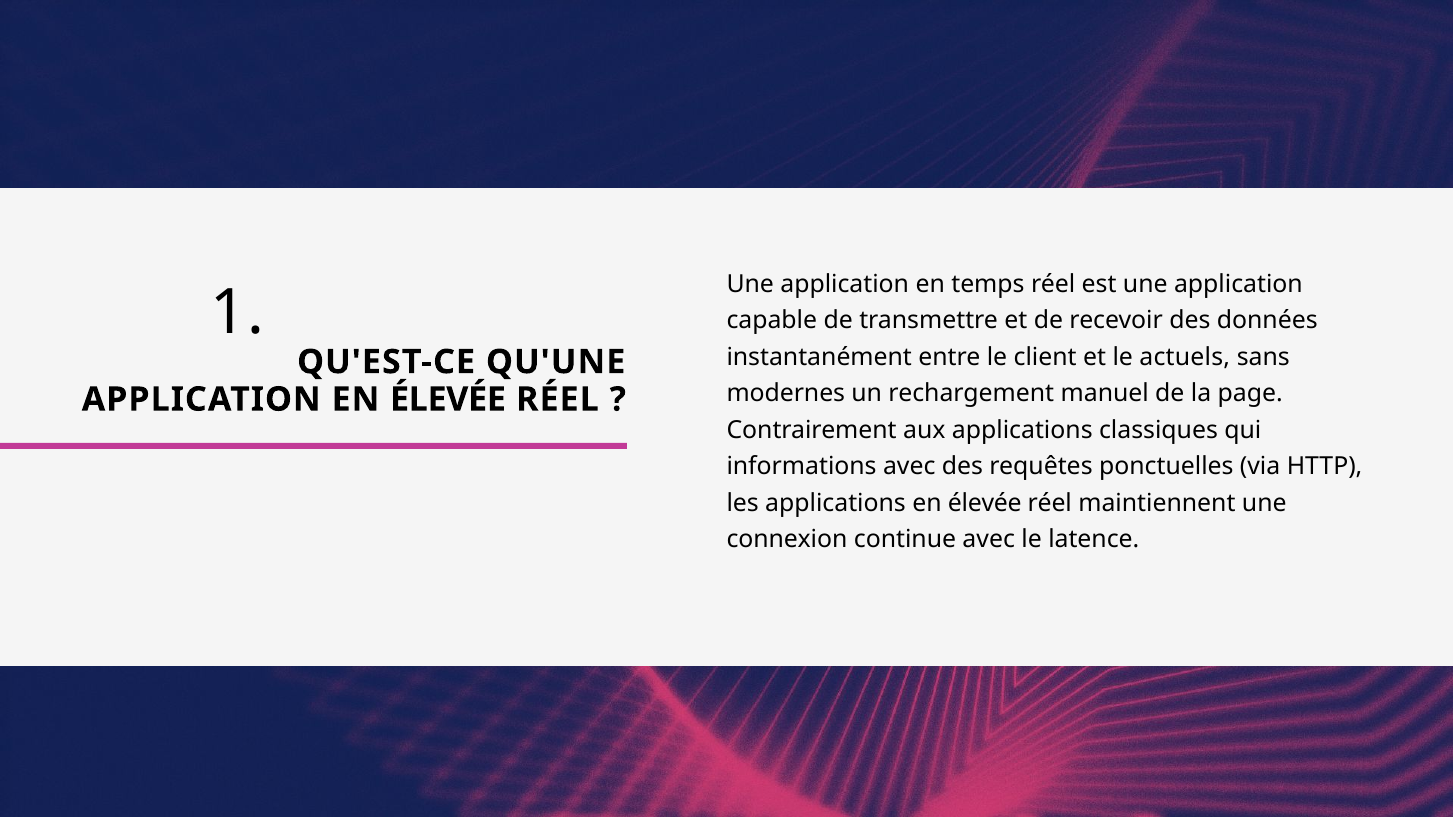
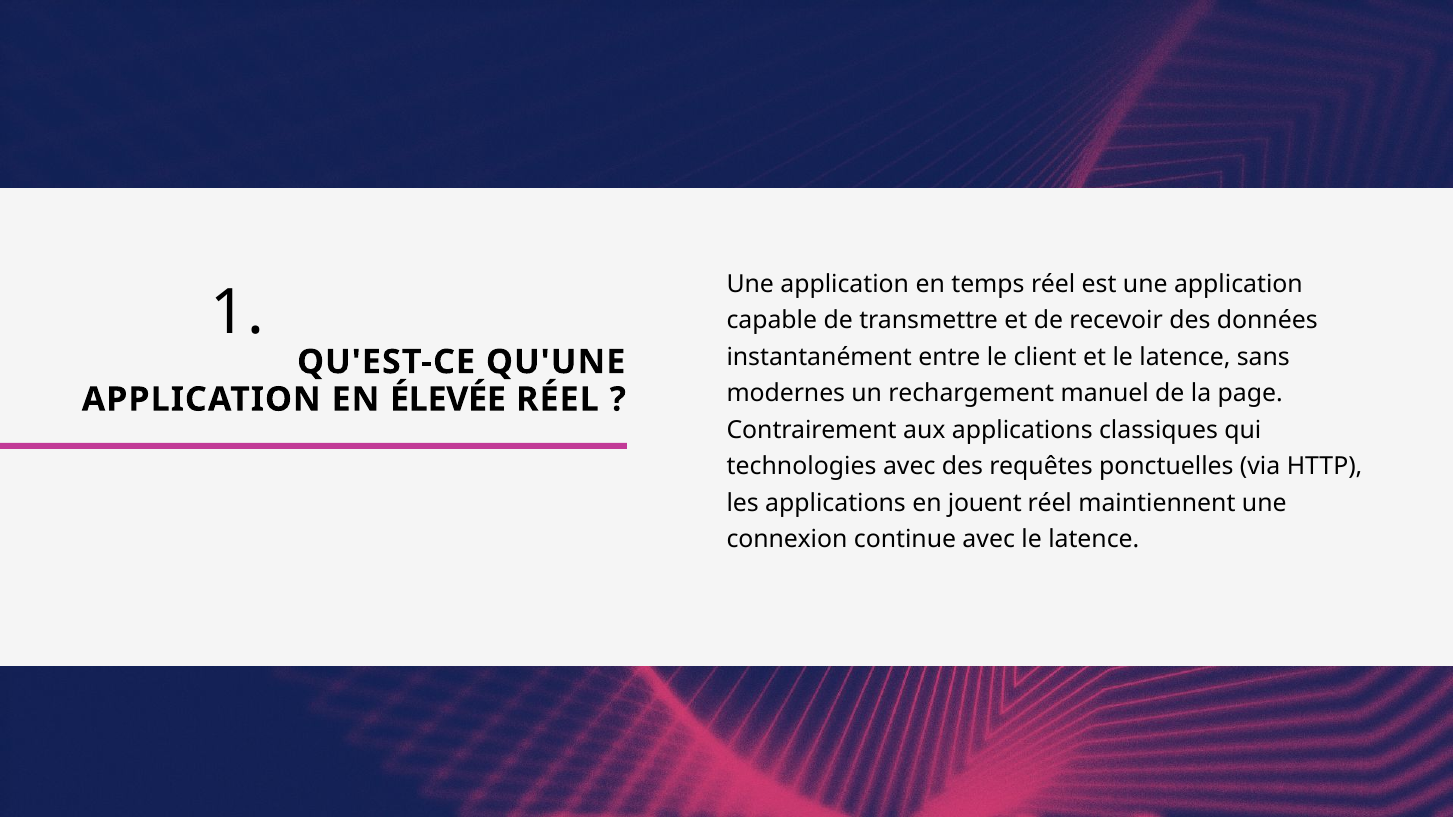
et le actuels: actuels -> latence
informations: informations -> technologies
applications en élevée: élevée -> jouent
